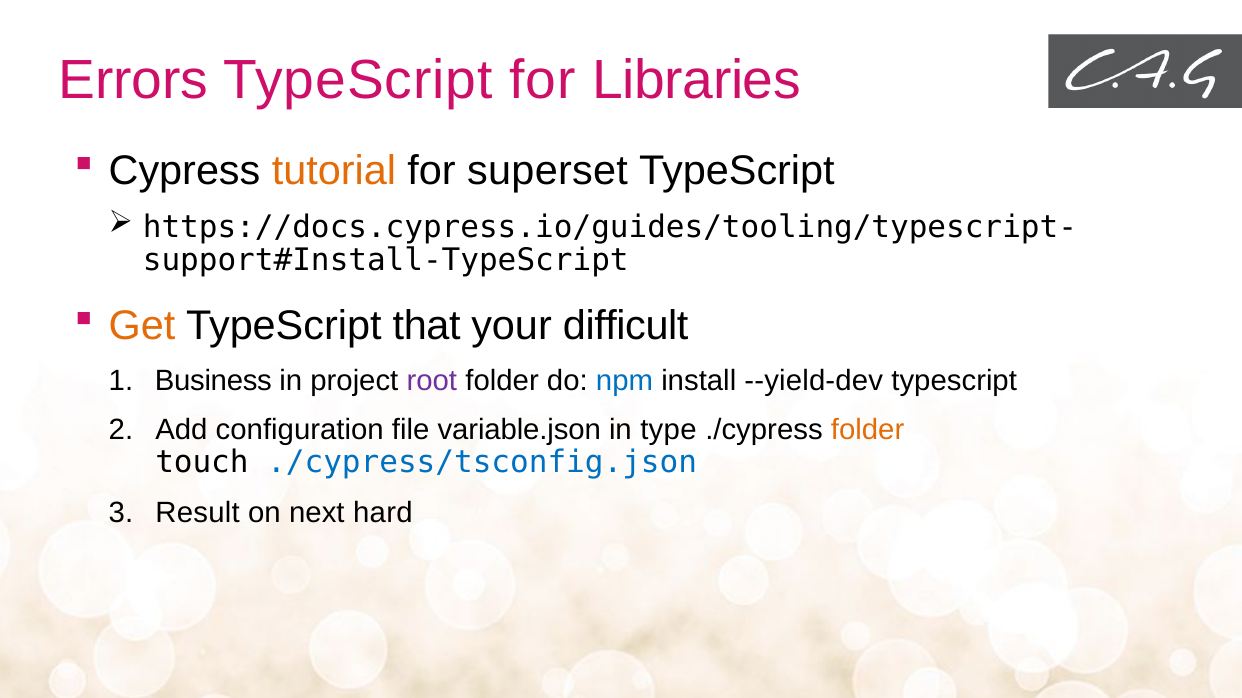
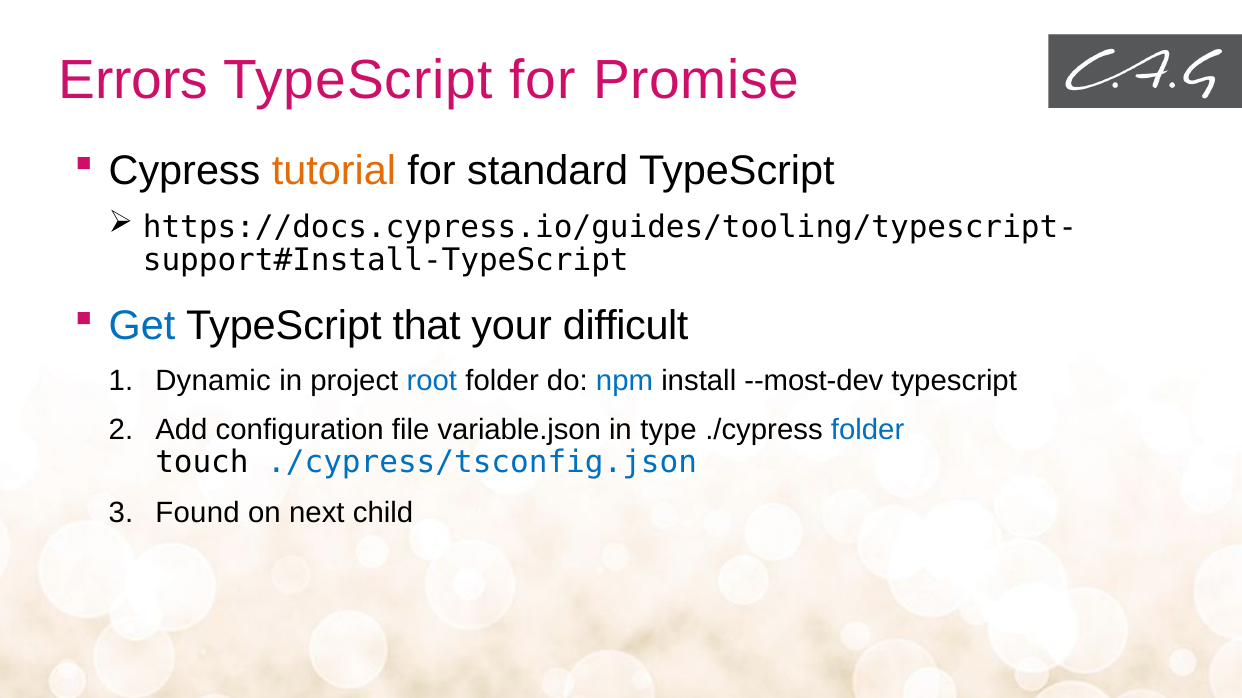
Libraries: Libraries -> Promise
superset: superset -> standard
Get colour: orange -> blue
Business: Business -> Dynamic
root colour: purple -> blue
--yield-dev: --yield-dev -> --most-dev
folder at (868, 430) colour: orange -> blue
Result: Result -> Found
hard: hard -> child
